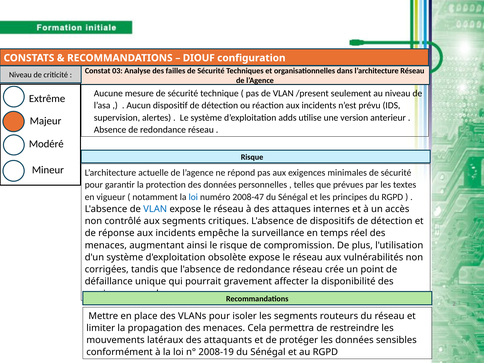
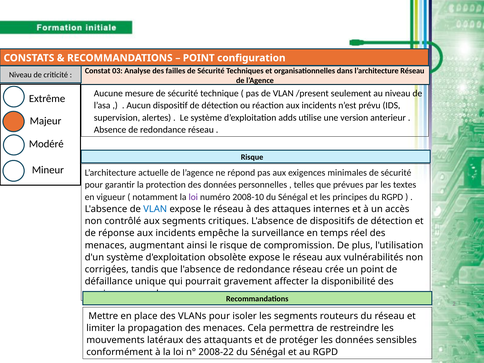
DIOUF at (199, 58): DIOUF -> POINT
loi at (193, 197) colour: blue -> purple
2008-47: 2008-47 -> 2008-10
2008-19: 2008-19 -> 2008-22
